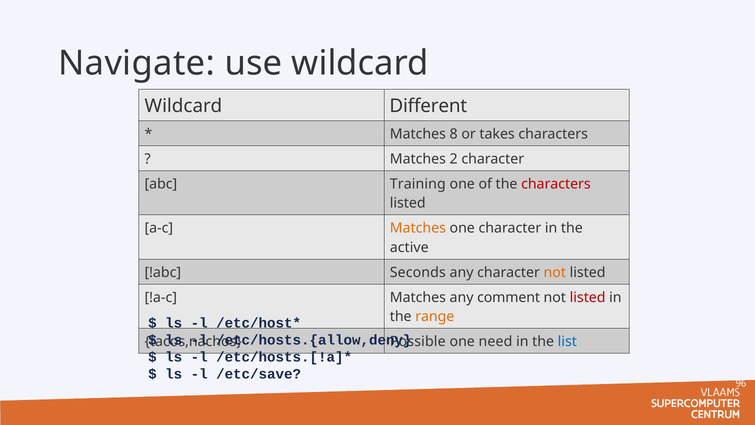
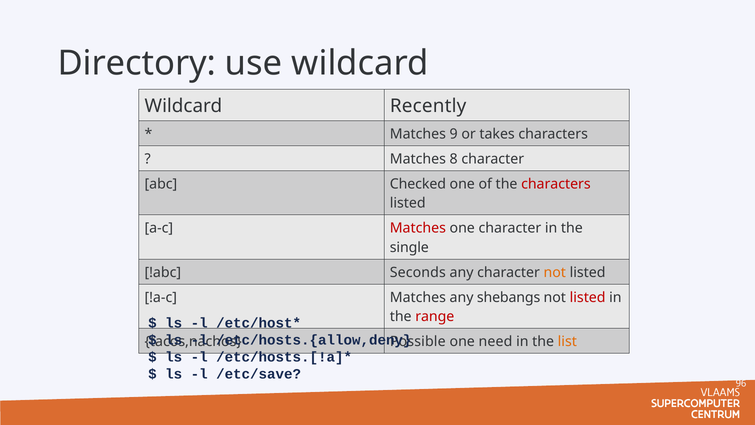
Navigate: Navigate -> Directory
Different: Different -> Recently
8: 8 -> 9
2: 2 -> 8
Training: Training -> Checked
Matches at (418, 228) colour: orange -> red
active: active -> single
comment: comment -> shebangs
range colour: orange -> red
list colour: blue -> orange
